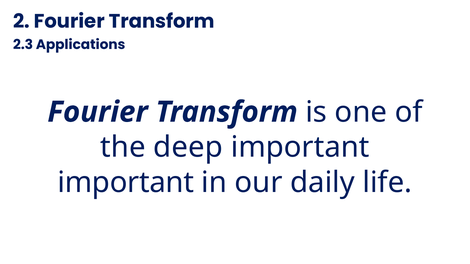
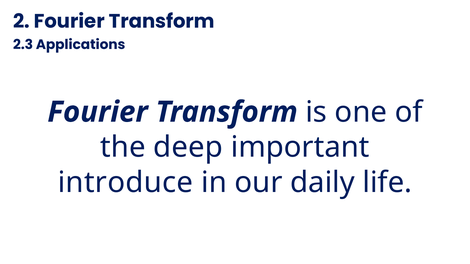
important at (126, 183): important -> introduce
